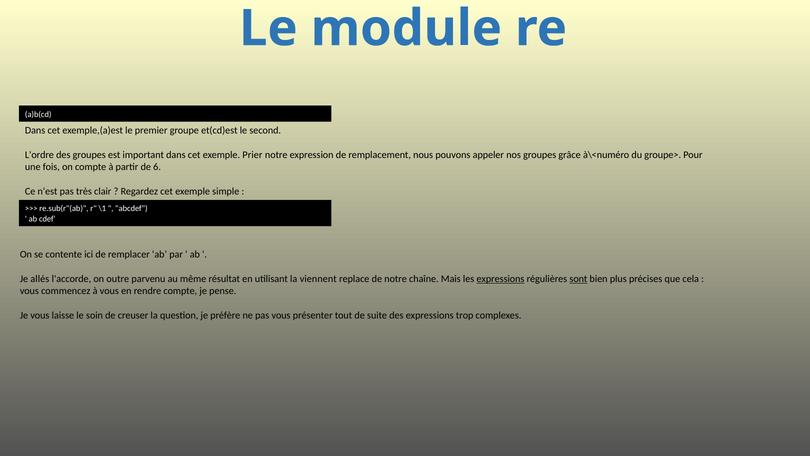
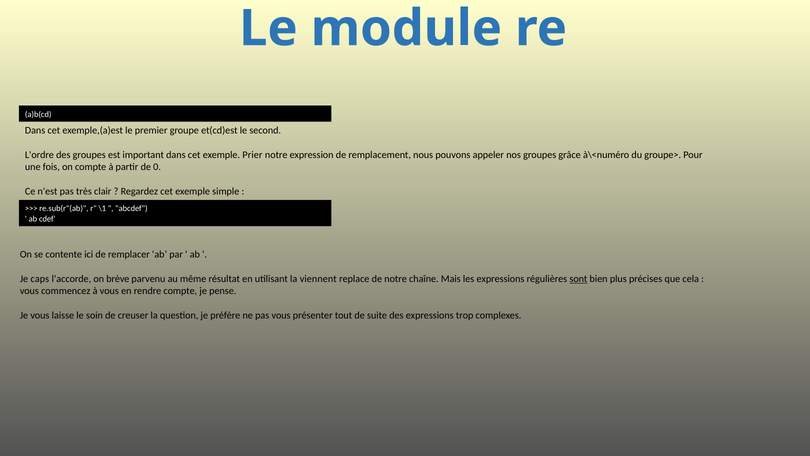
6: 6 -> 0
allés: allés -> caps
outre: outre -> brève
expressions at (500, 279) underline: present -> none
